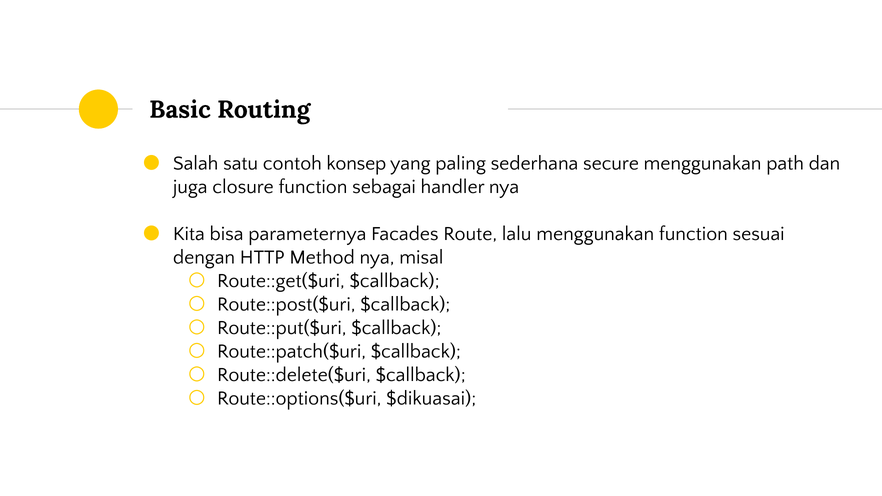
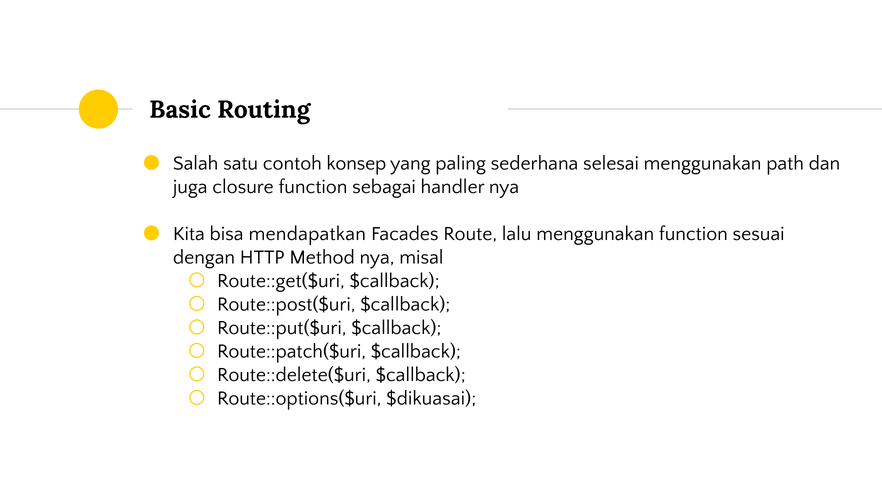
secure: secure -> selesai
parameternya: parameternya -> mendapatkan
